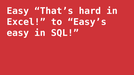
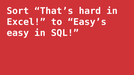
Easy at (18, 11): Easy -> Sort
